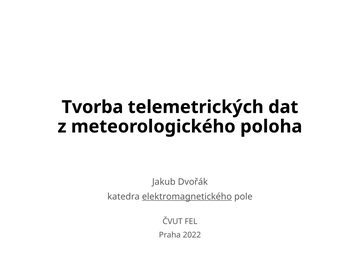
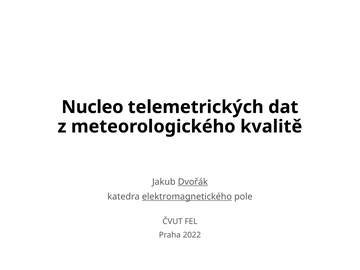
Tvorba: Tvorba -> Nucleo
poloha: poloha -> kvalitě
Dvořák underline: none -> present
